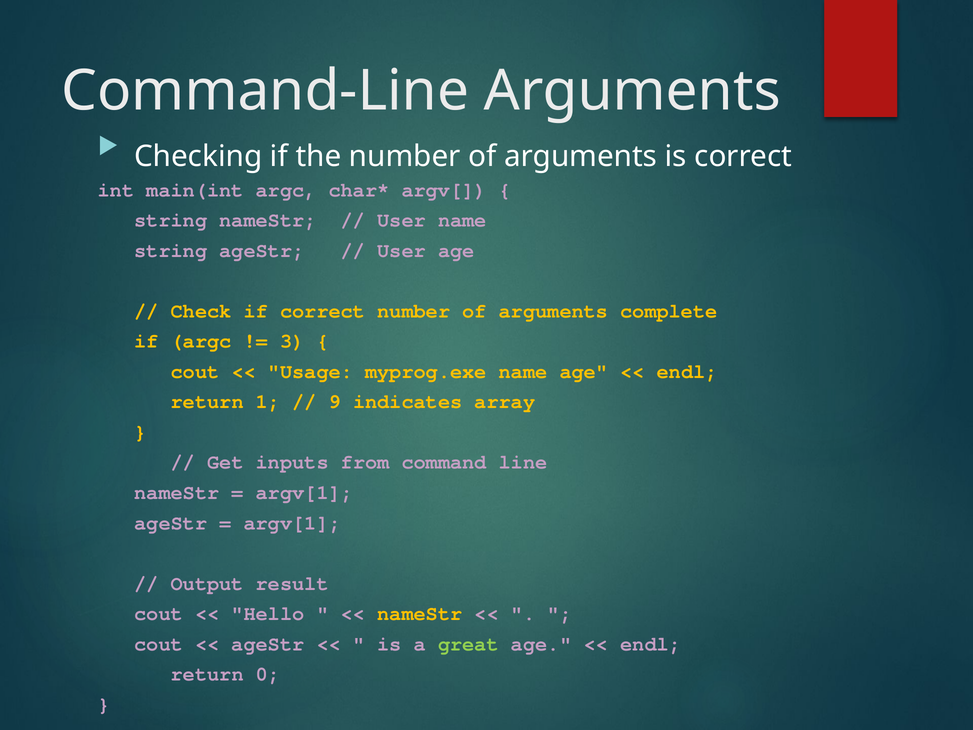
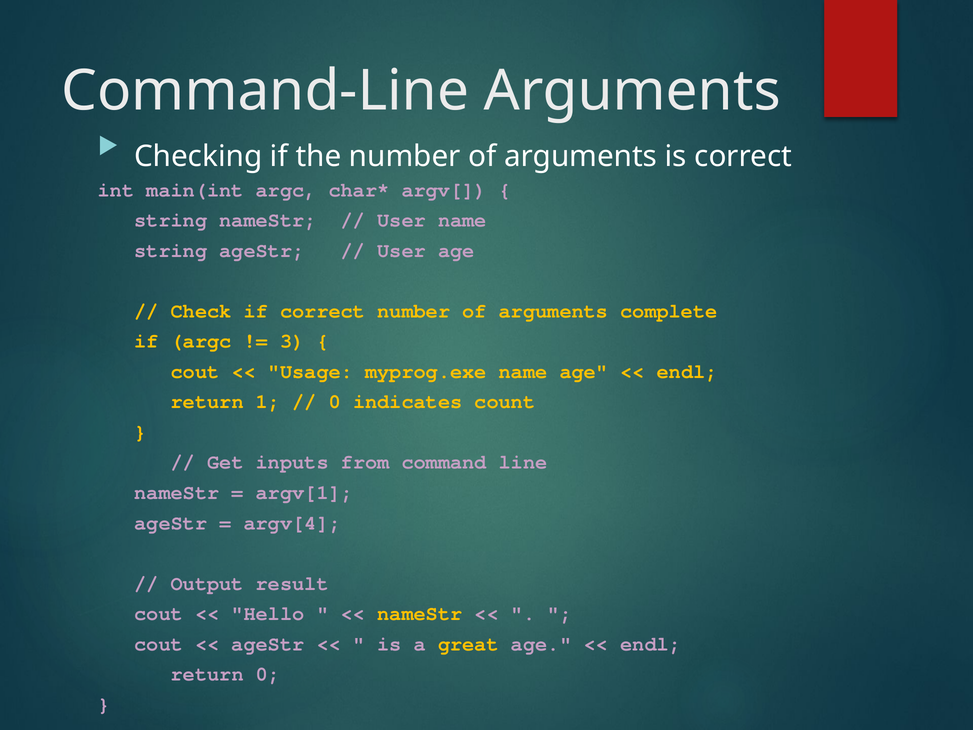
9 at (335, 402): 9 -> 0
array: array -> count
argv[1 at (292, 523): argv[1 -> argv[4
great colour: light green -> yellow
